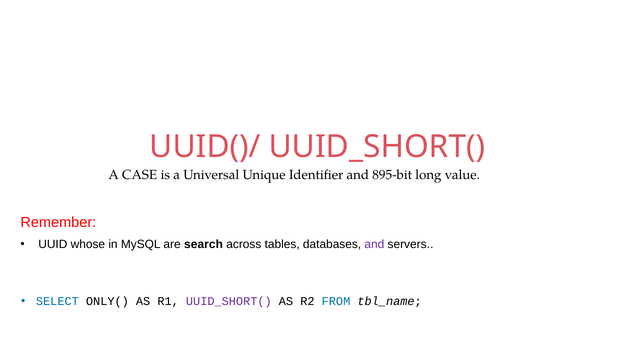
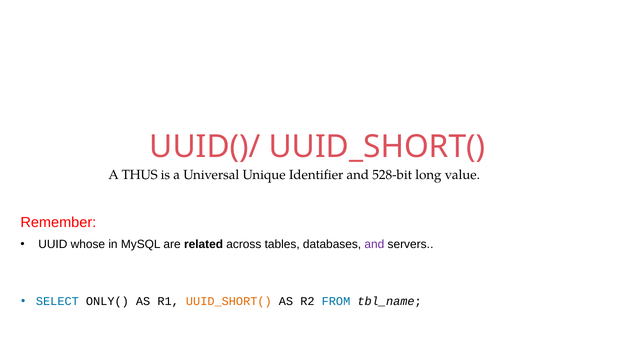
CASE: CASE -> THUS
895-bit: 895-bit -> 528-bit
search: search -> related
UUID_SHORT( at (229, 301) colour: purple -> orange
